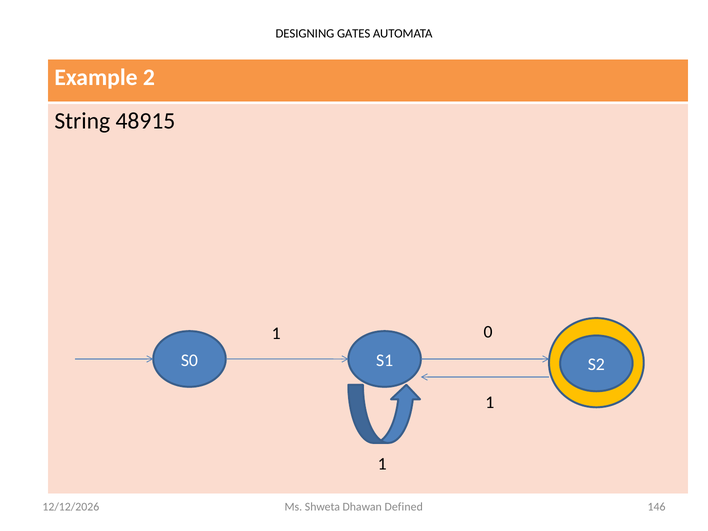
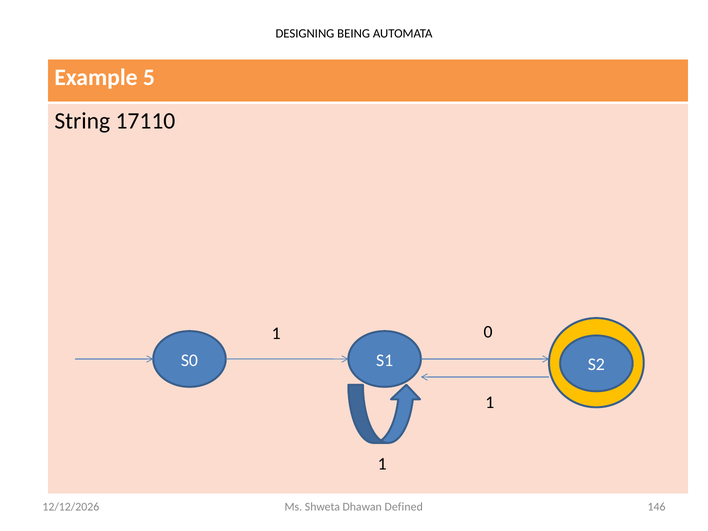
GATES: GATES -> BEING
2: 2 -> 5
48915: 48915 -> 17110
